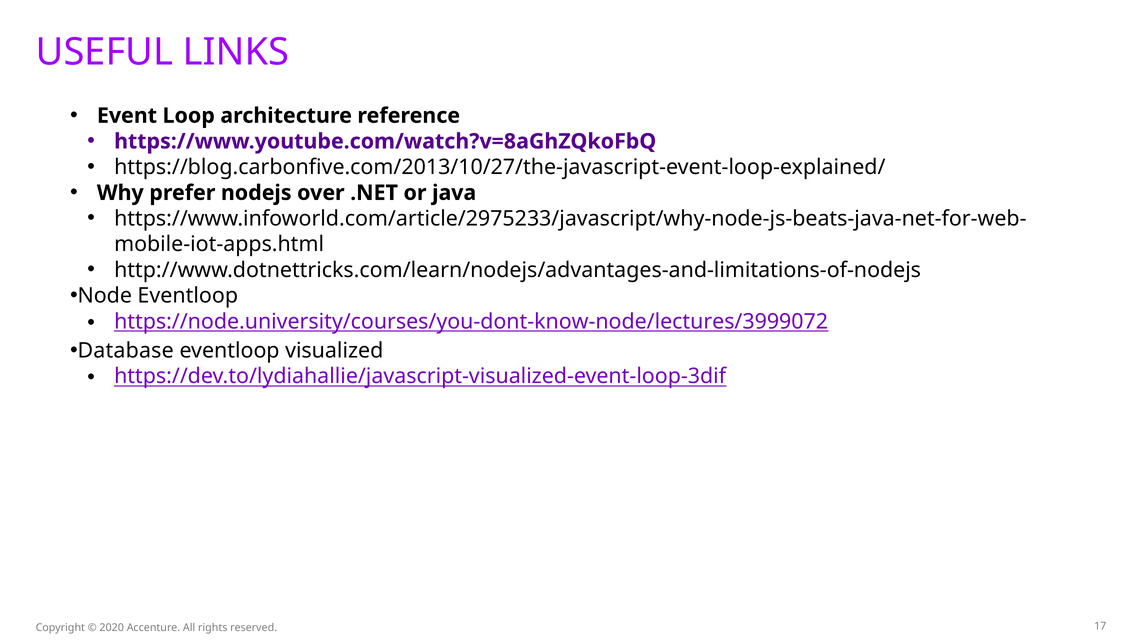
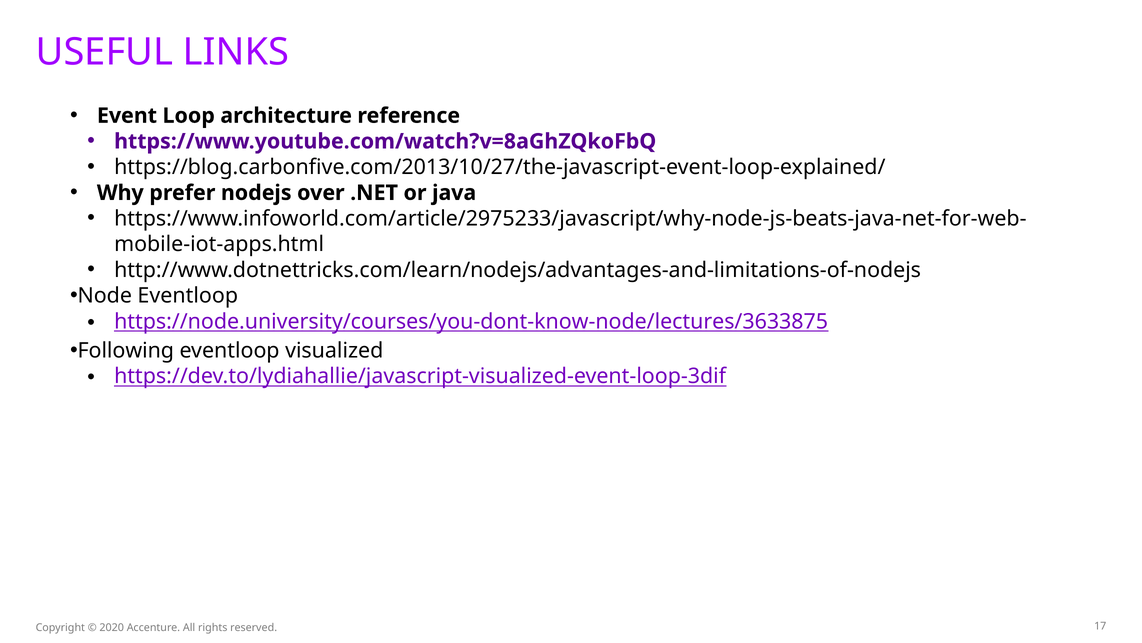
https://node.university/courses/you-dont-know-node/lectures/3999072: https://node.university/courses/you-dont-know-node/lectures/3999072 -> https://node.university/courses/you-dont-know-node/lectures/3633875
Database: Database -> Following
